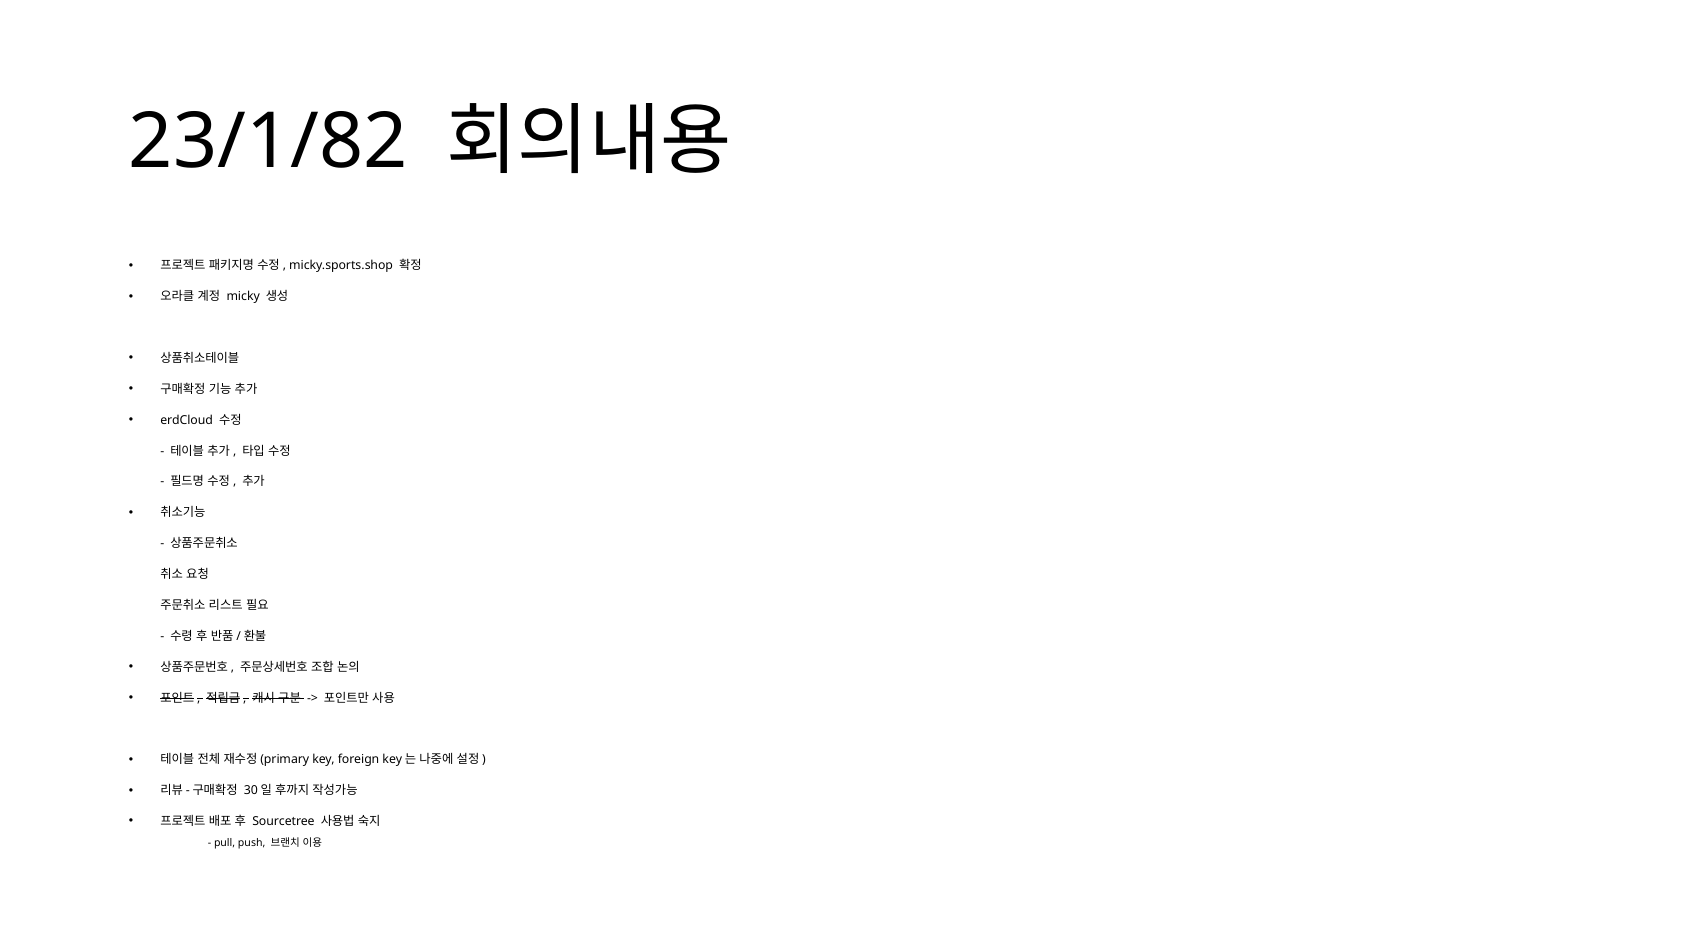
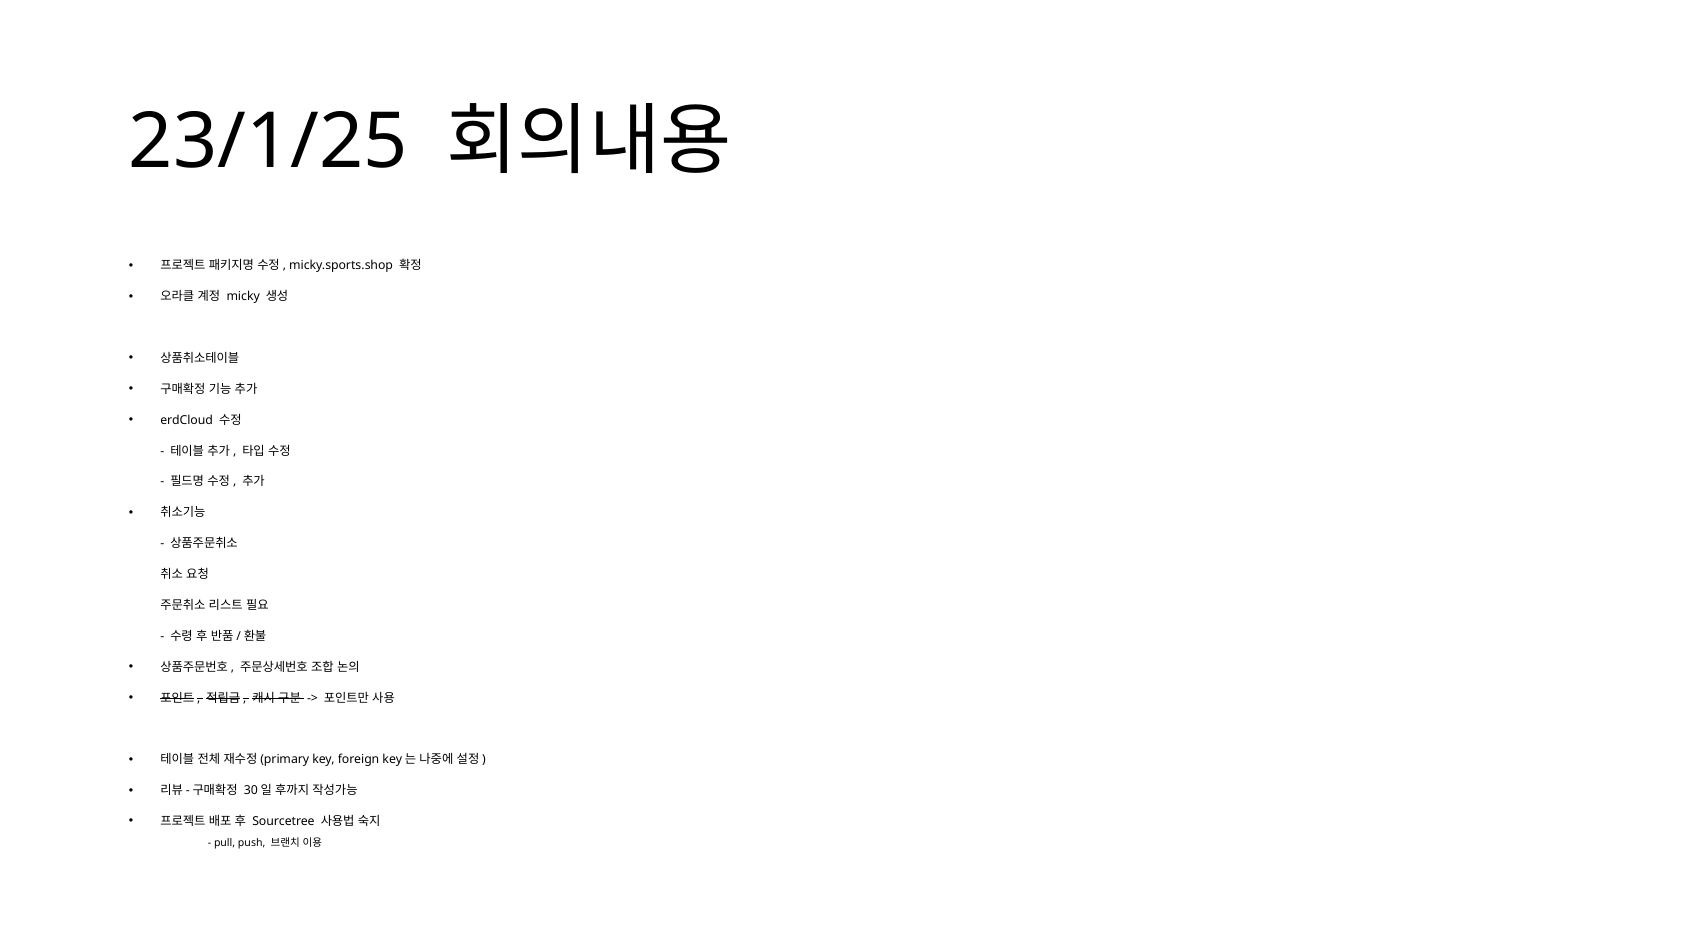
23/1/82: 23/1/82 -> 23/1/25
